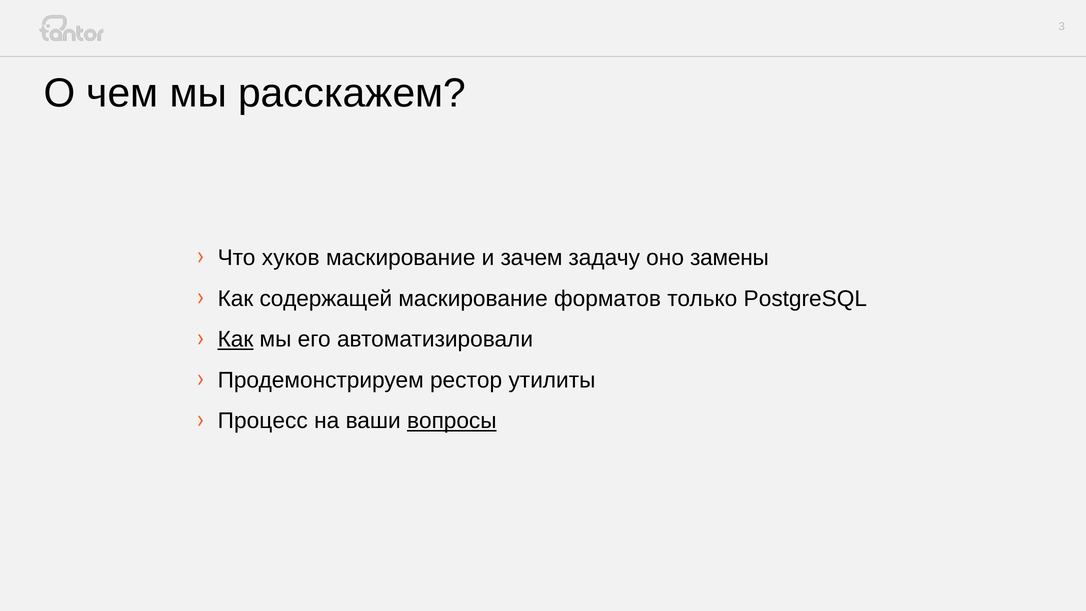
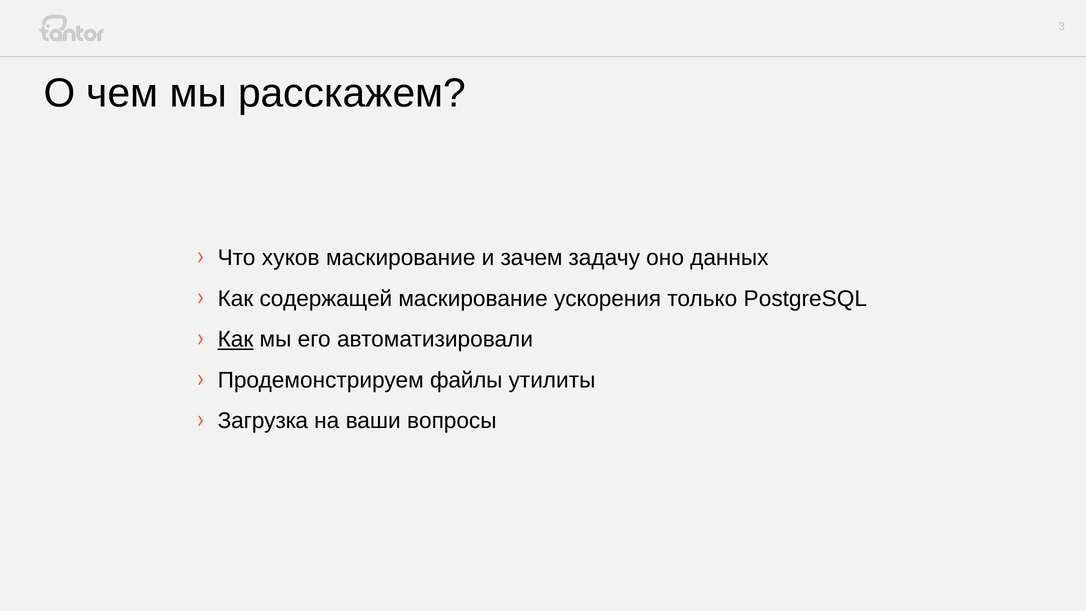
замены: замены -> данных
форматов: форматов -> ускорения
рестор: рестор -> файлы
Процесс: Процесс -> Загрузка
вопросы underline: present -> none
